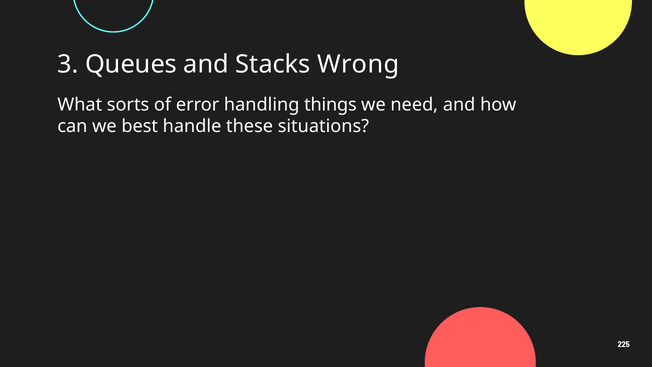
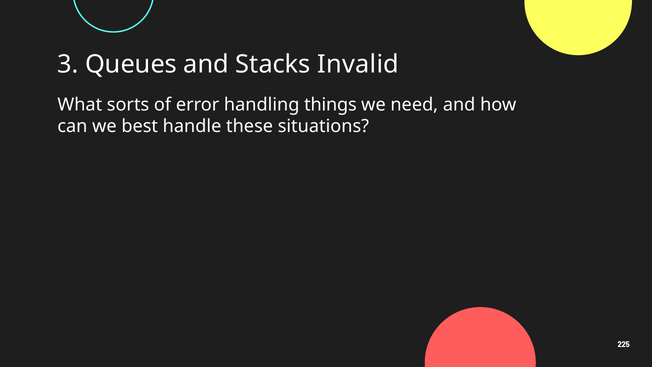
Wrong: Wrong -> Invalid
